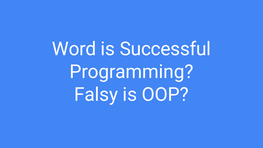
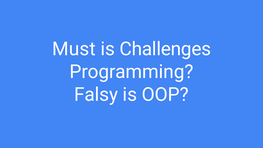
Word: Word -> Must
Successful: Successful -> Challenges
